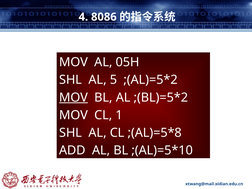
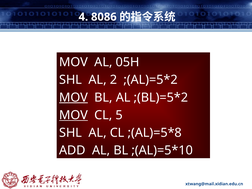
5: 5 -> 2
MOV at (74, 115) underline: none -> present
1: 1 -> 5
